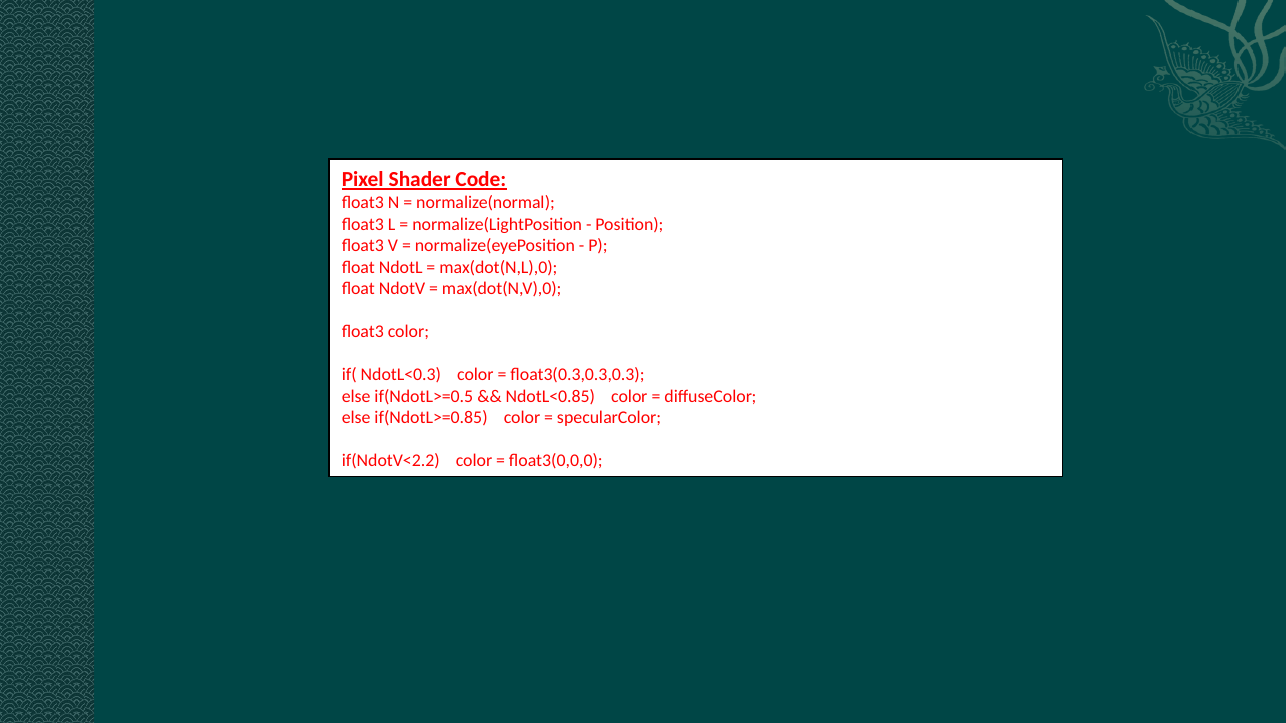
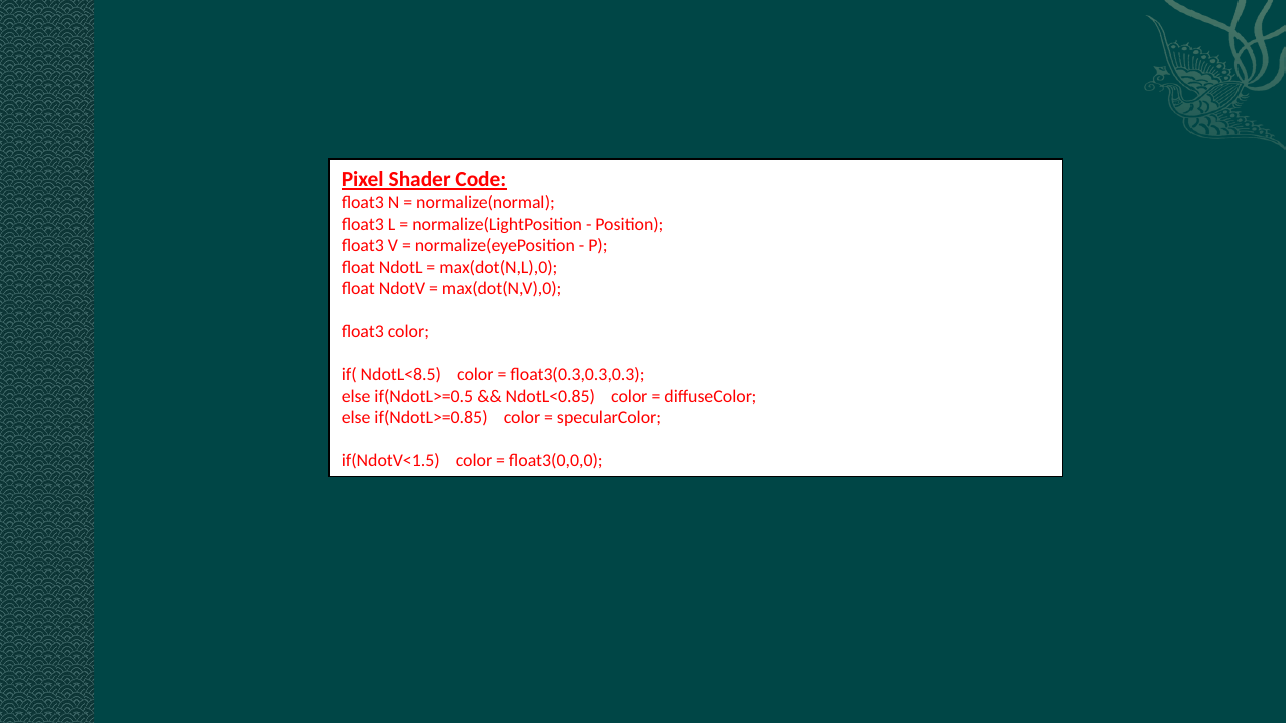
NdotL<0.3: NdotL<0.3 -> NdotL<8.5
if(NdotV<2.2: if(NdotV<2.2 -> if(NdotV<1.5
